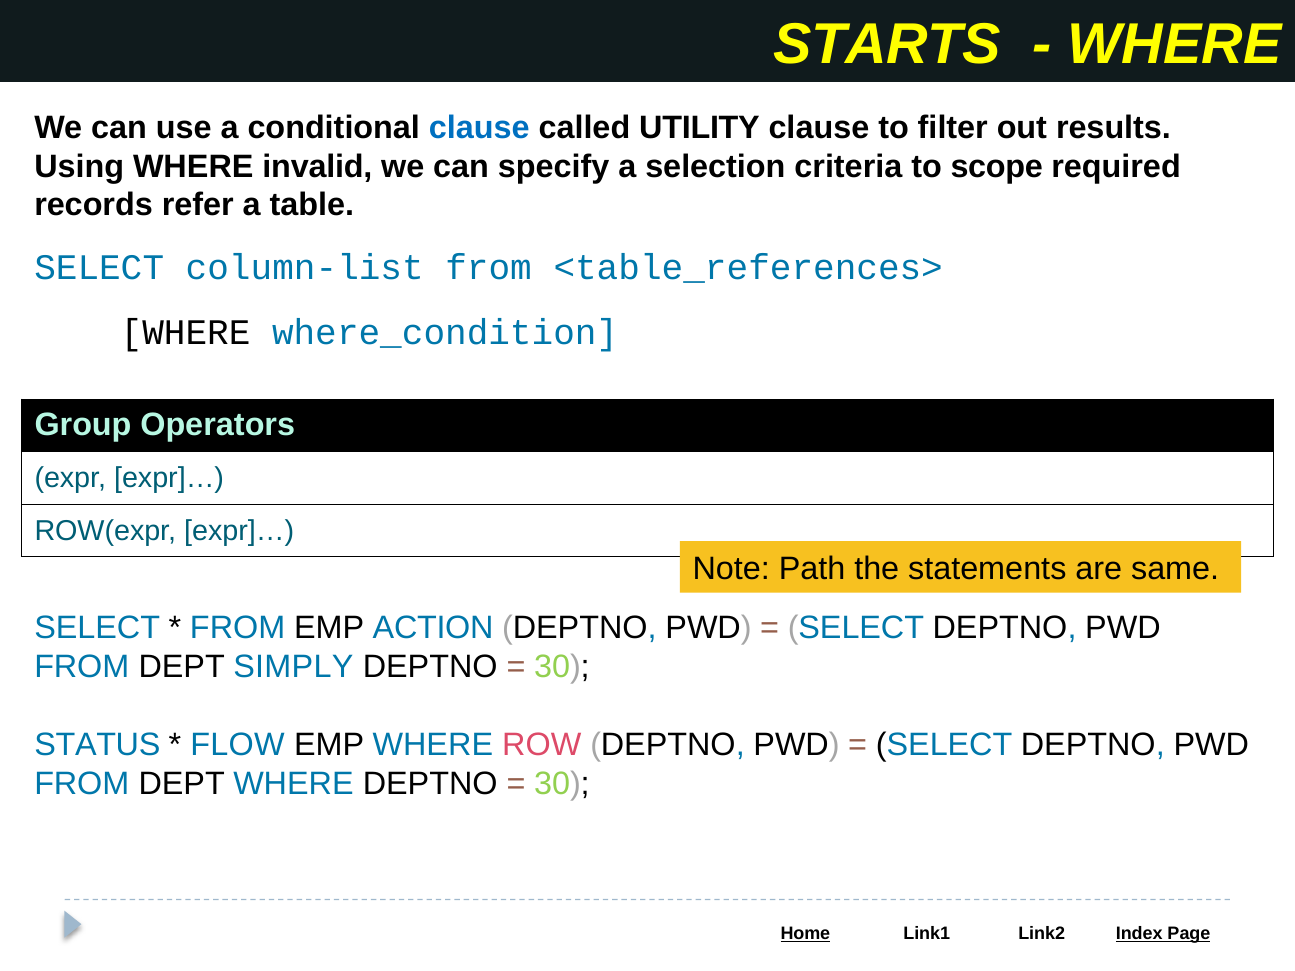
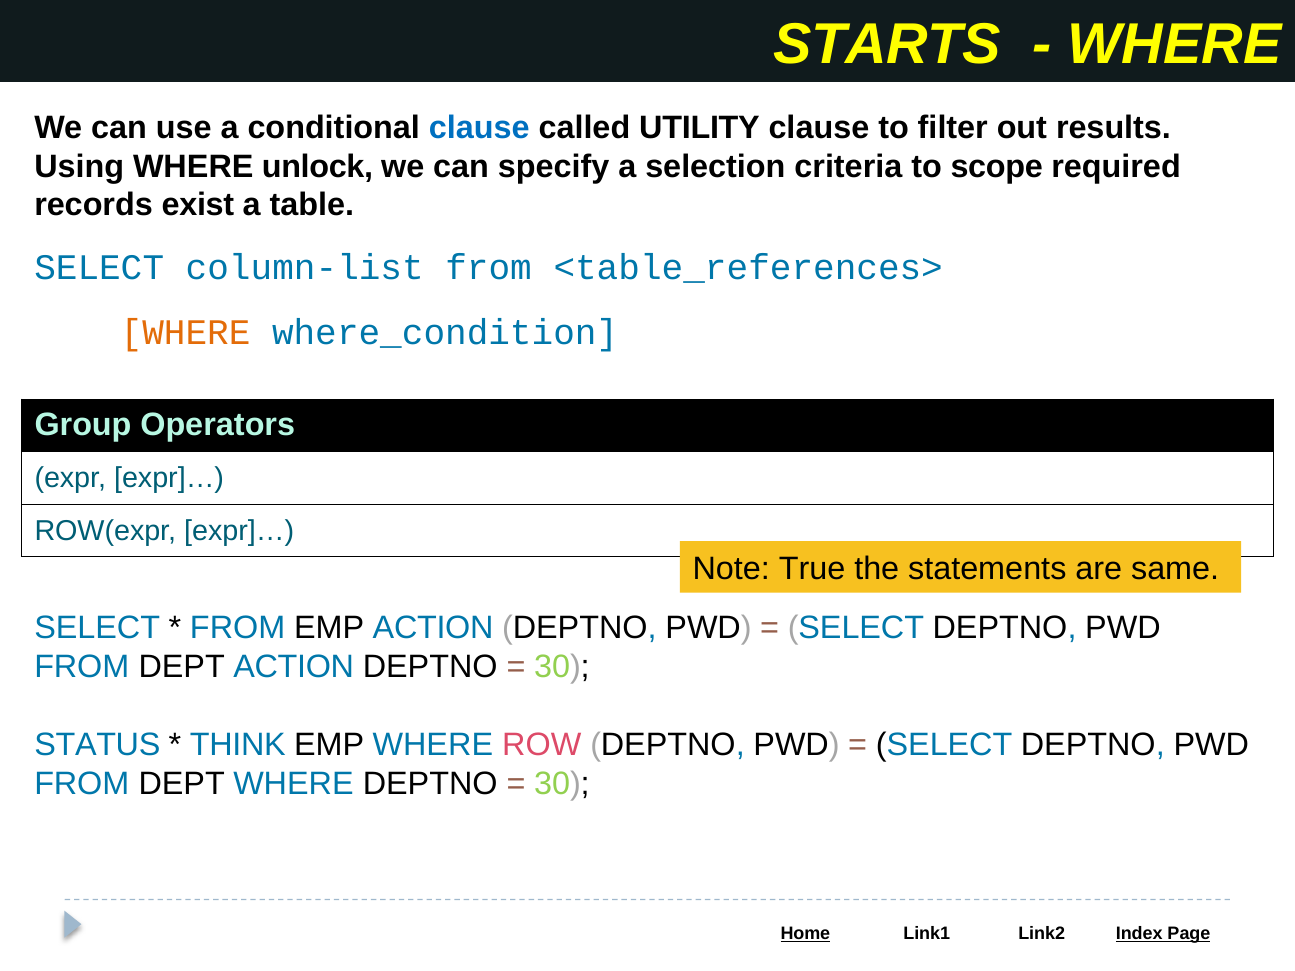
invalid: invalid -> unlock
refer: refer -> exist
WHERE at (186, 333) colour: black -> orange
Path: Path -> True
DEPT SIMPLY: SIMPLY -> ACTION
FLOW: FLOW -> THINK
